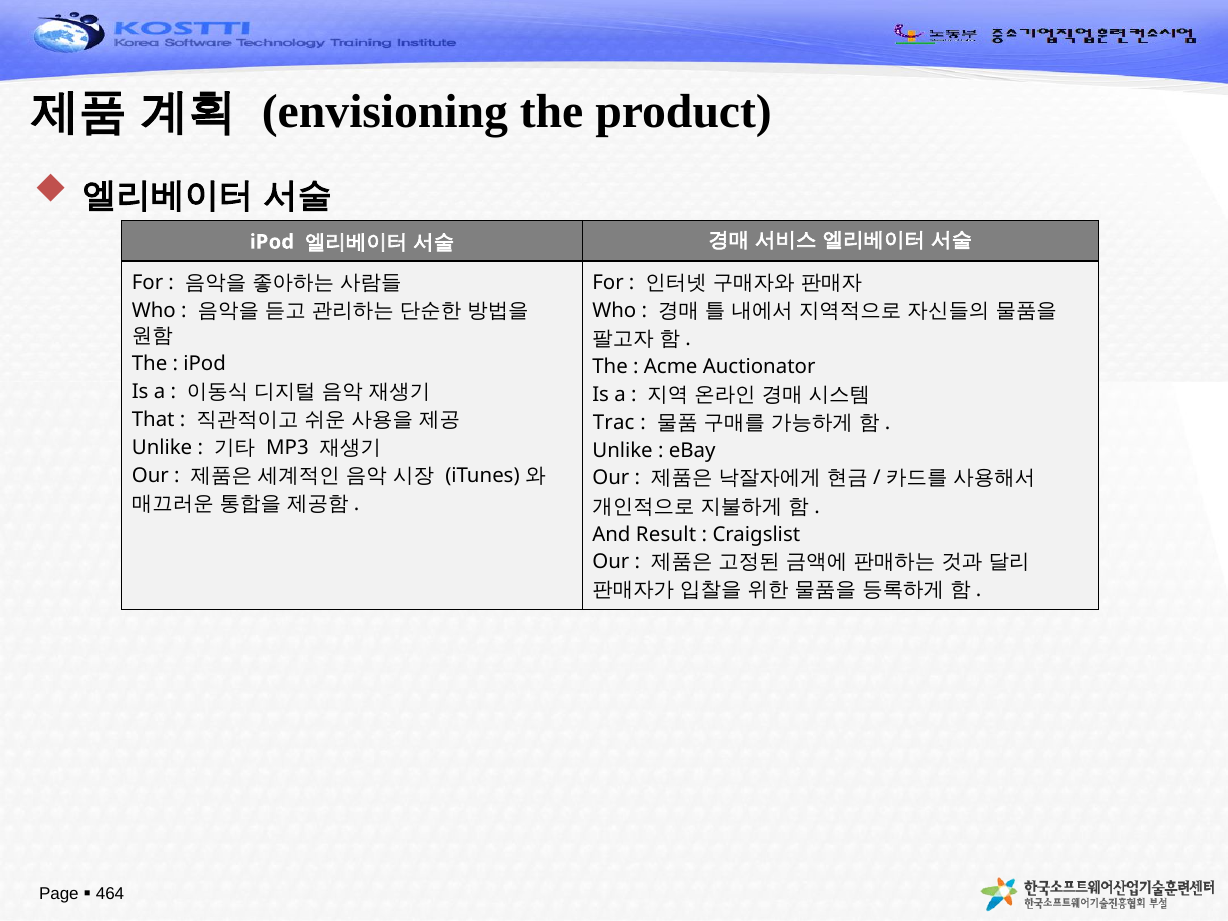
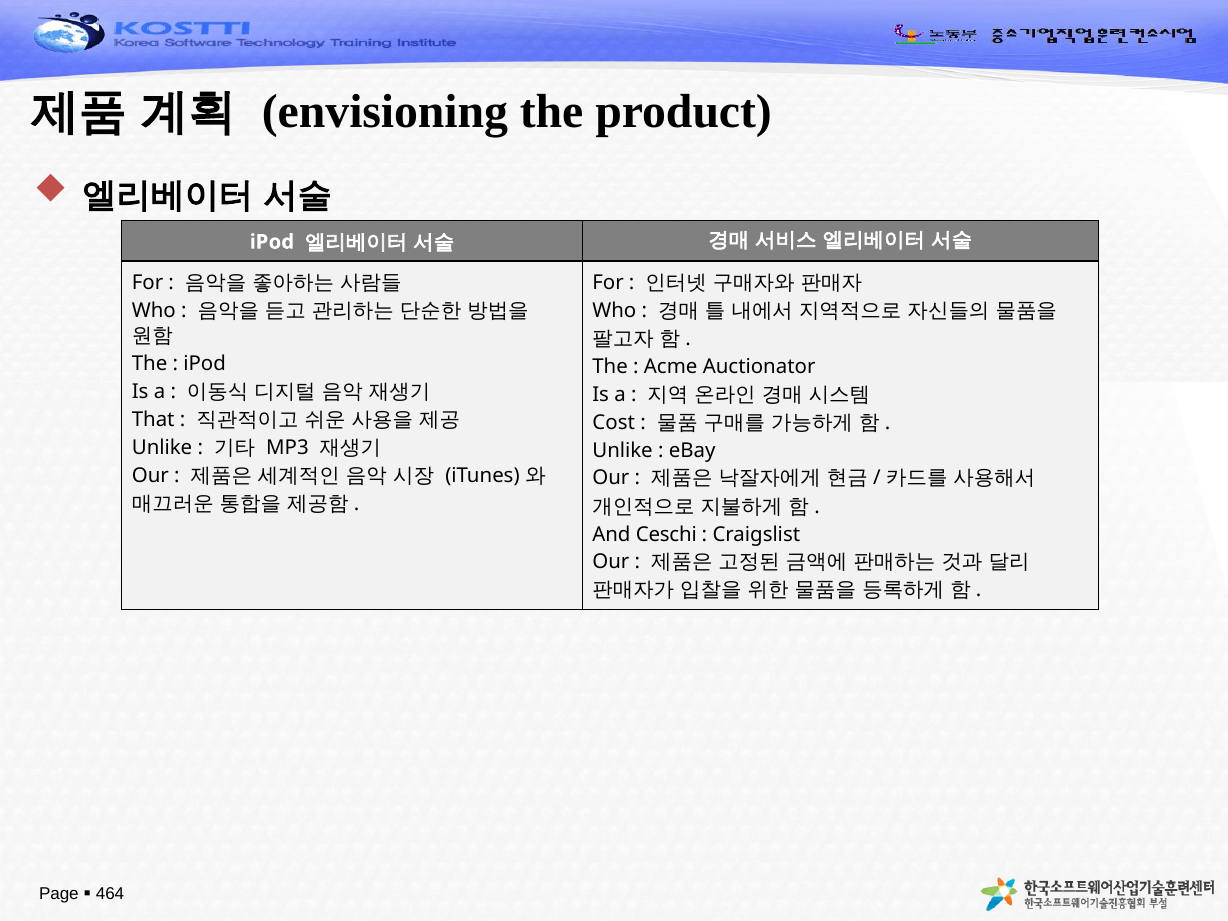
Trac: Trac -> Cost
Result: Result -> Ceschi
